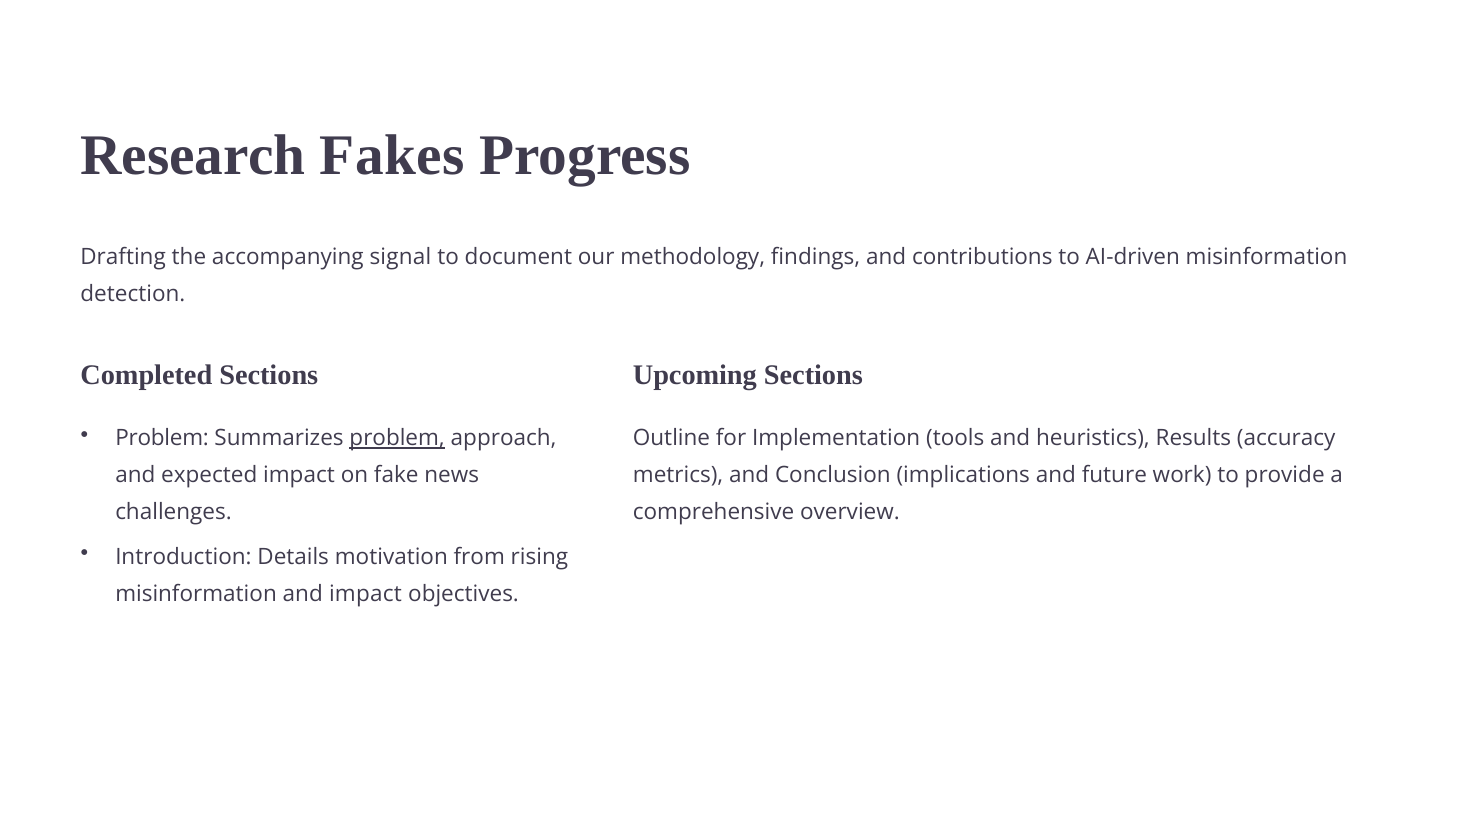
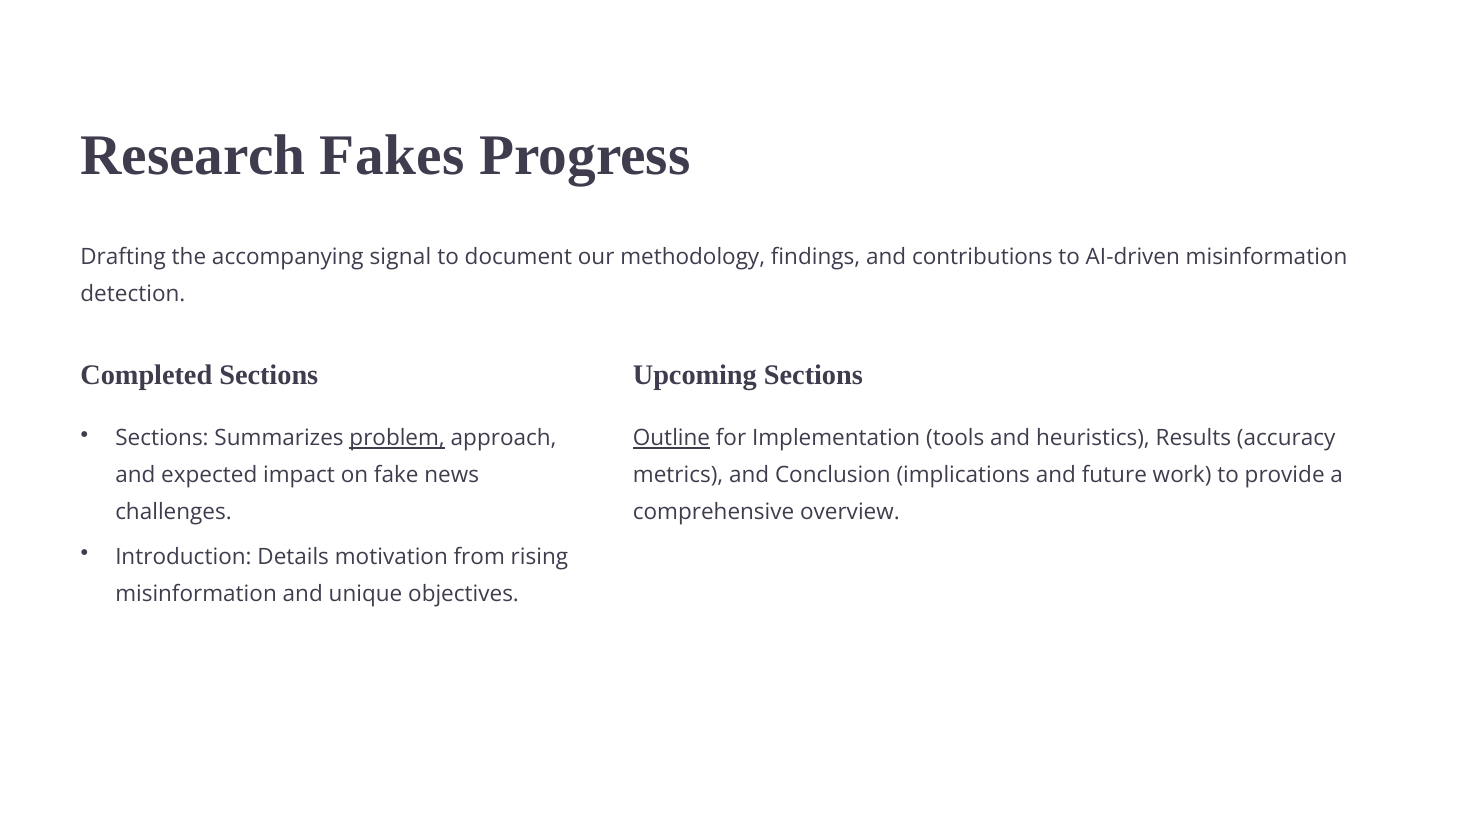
Problem at (162, 438): Problem -> Sections
Outline underline: none -> present
and impact: impact -> unique
